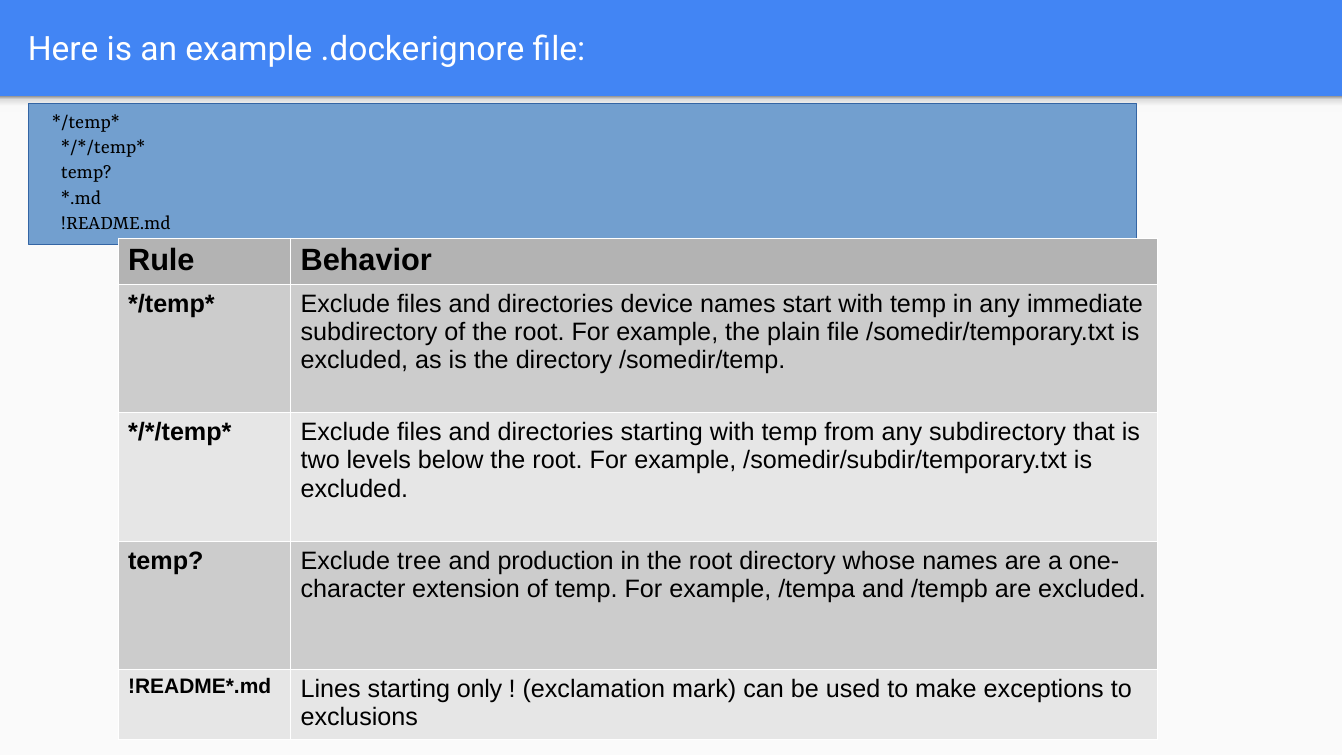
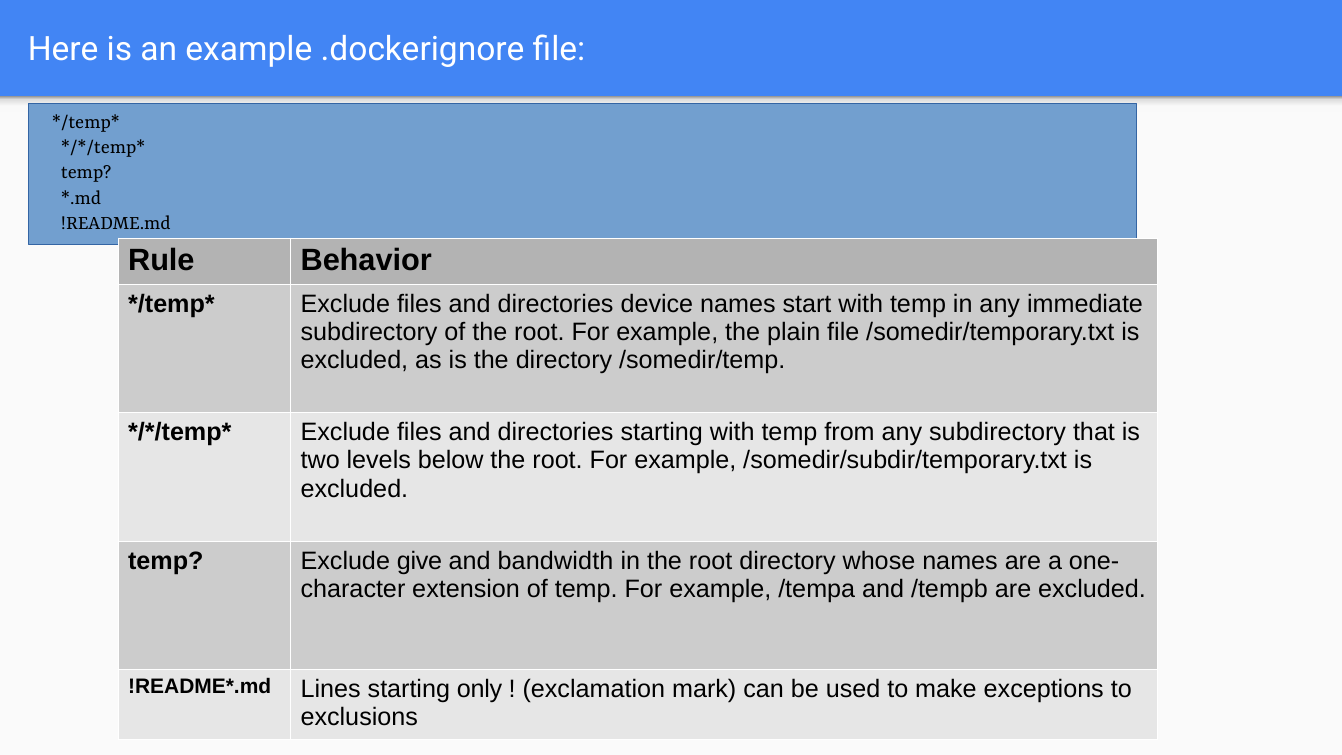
tree: tree -> give
production: production -> bandwidth
